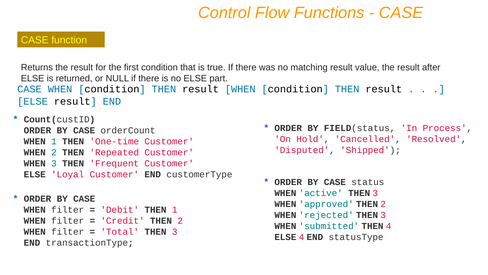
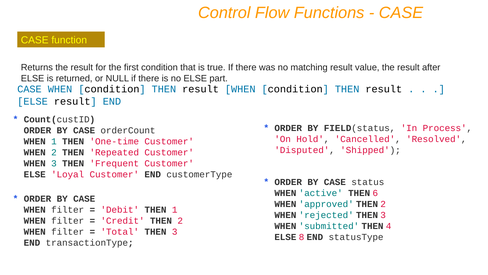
active THEN 3: 3 -> 6
ELSE 4: 4 -> 8
